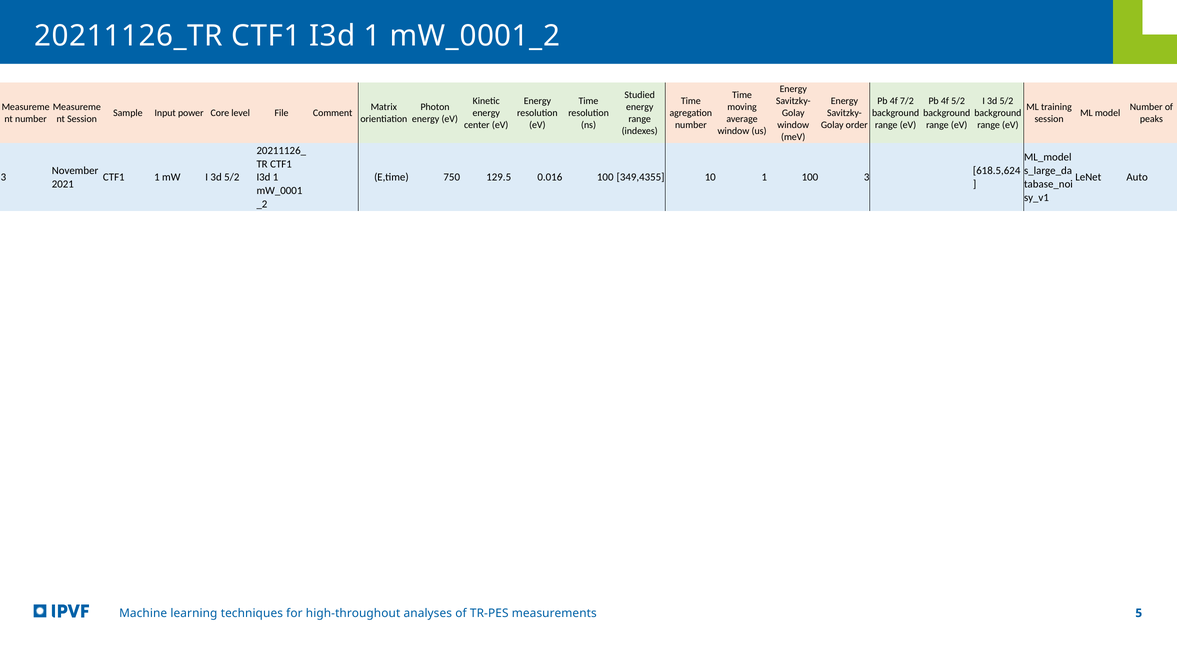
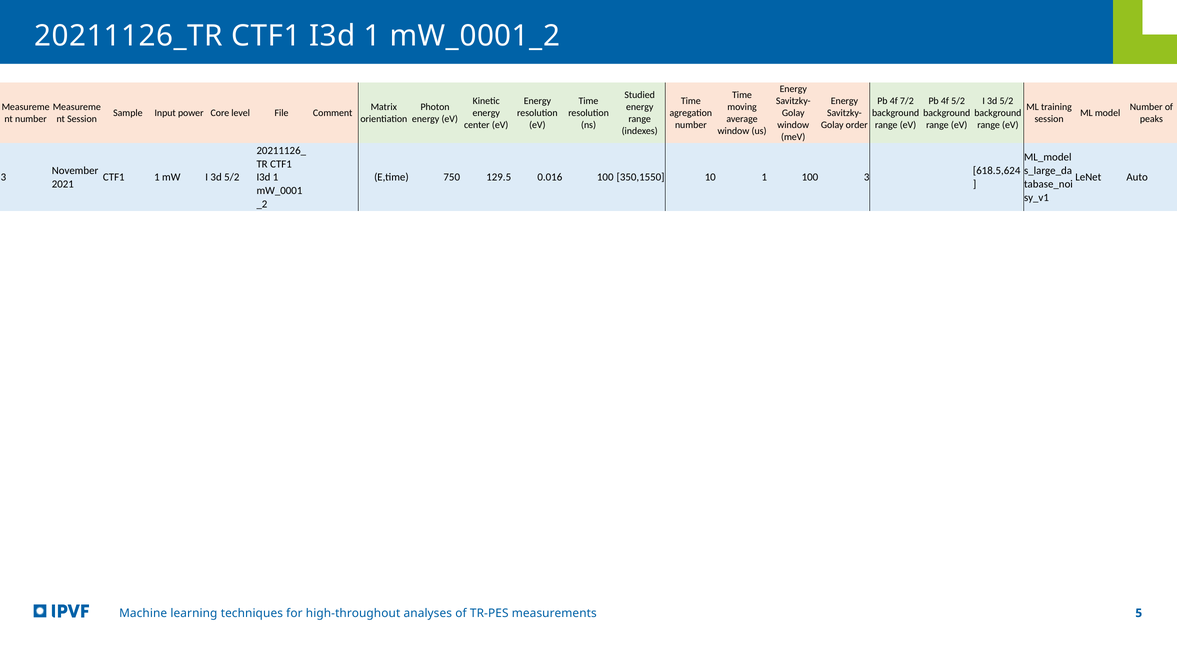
349,4355: 349,4355 -> 350,1550
